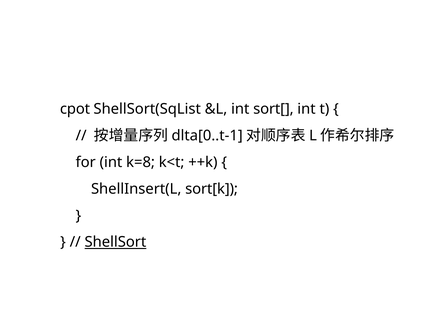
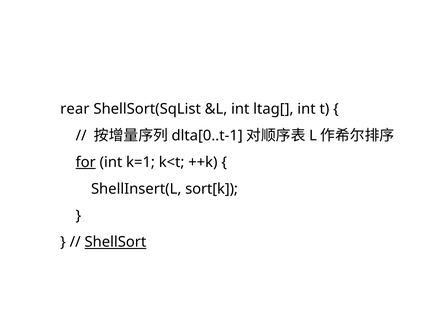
cpot: cpot -> rear
sort[: sort[ -> ltag[
for underline: none -> present
k=8: k=8 -> k=1
